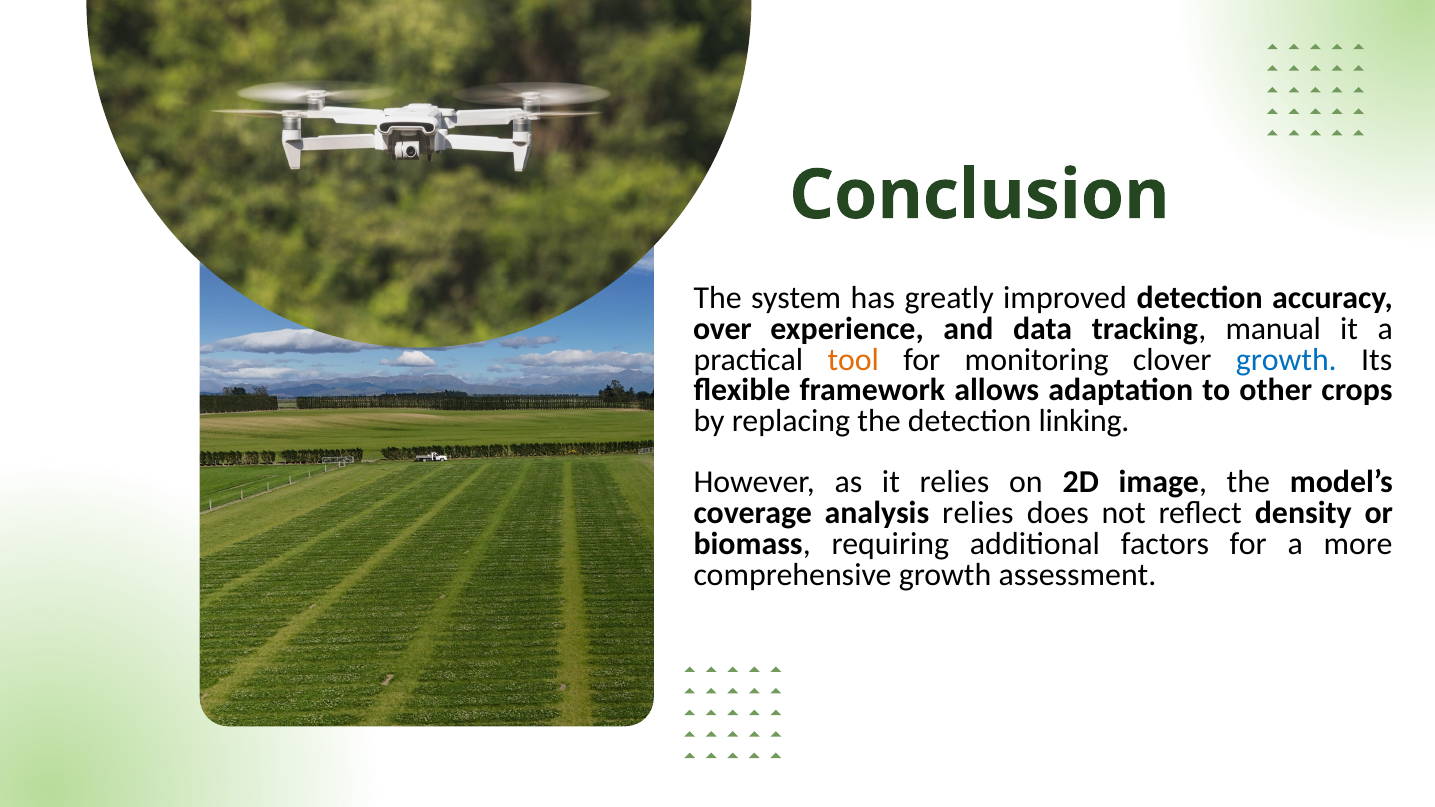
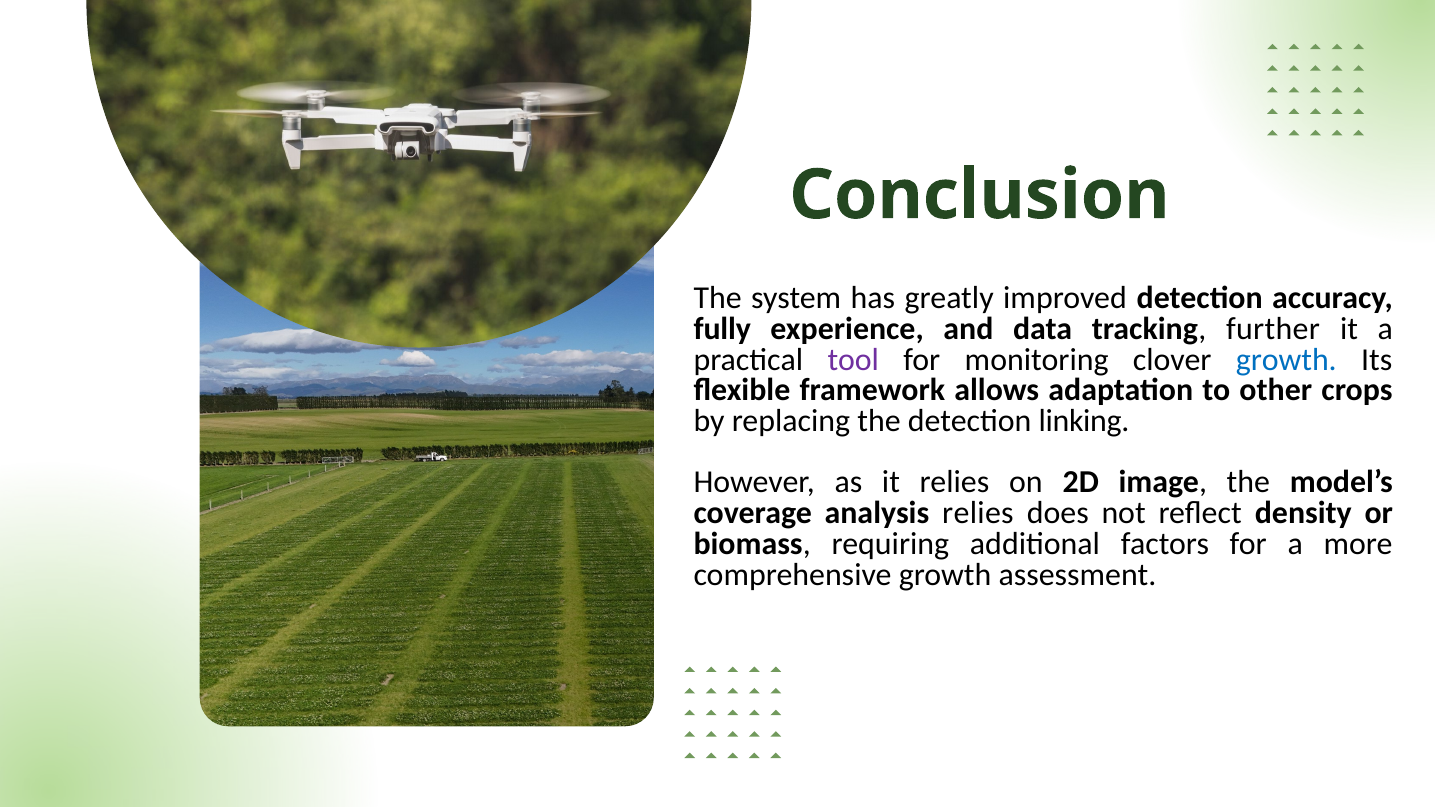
over: over -> fully
manual: manual -> further
tool colour: orange -> purple
